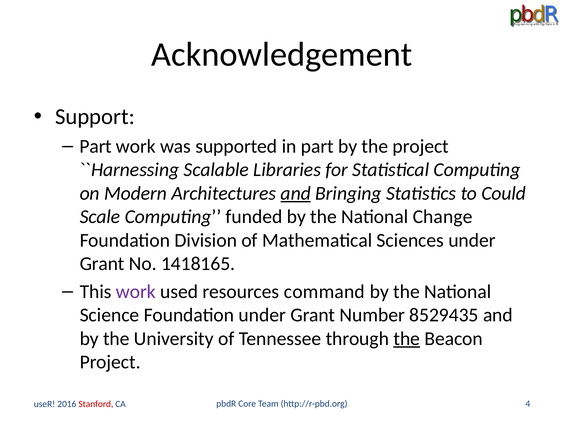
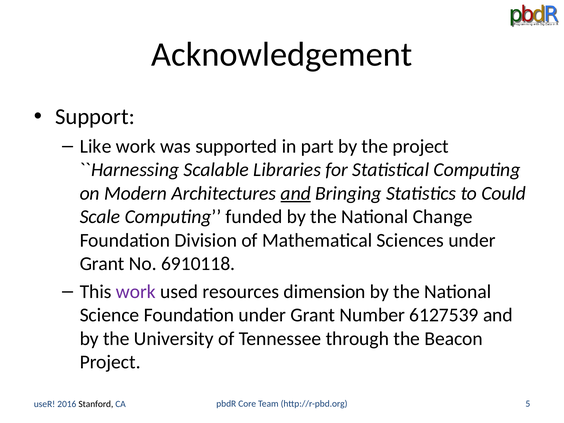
Part at (96, 146): Part -> Like
1418165: 1418165 -> 6910118
command: command -> dimension
8529435: 8529435 -> 6127539
the at (407, 339) underline: present -> none
4: 4 -> 5
Stanford colour: red -> black
